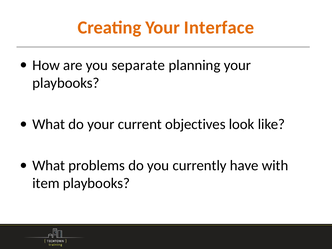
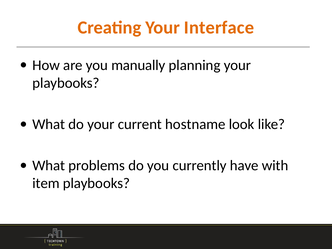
separate: separate -> manually
objectives: objectives -> hostname
